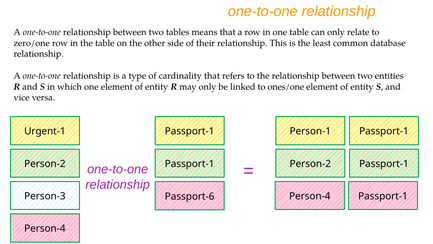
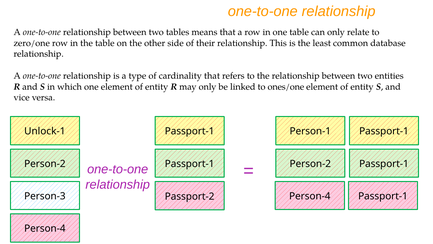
Urgent-1: Urgent-1 -> Unlock-1
Passport-6: Passport-6 -> Passport-2
